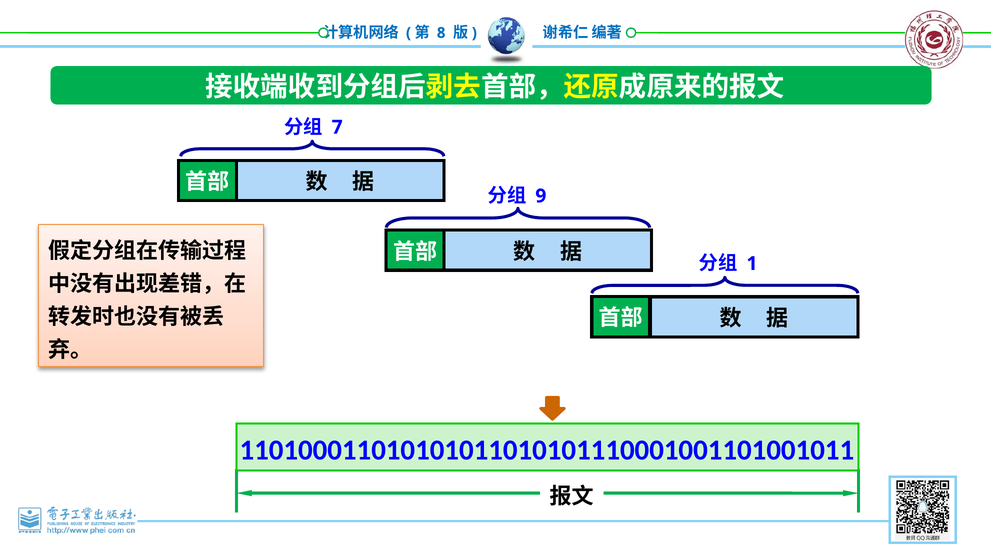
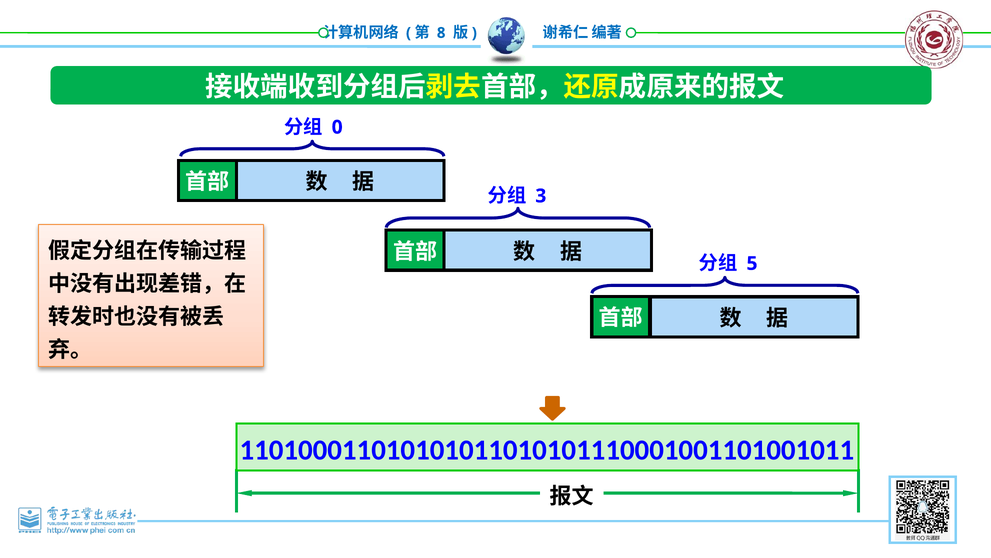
7: 7 -> 0
9: 9 -> 3
1: 1 -> 5
